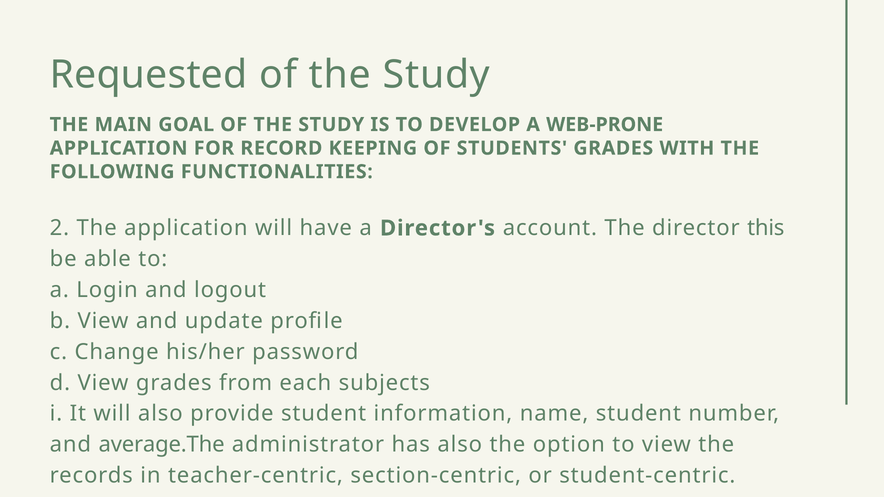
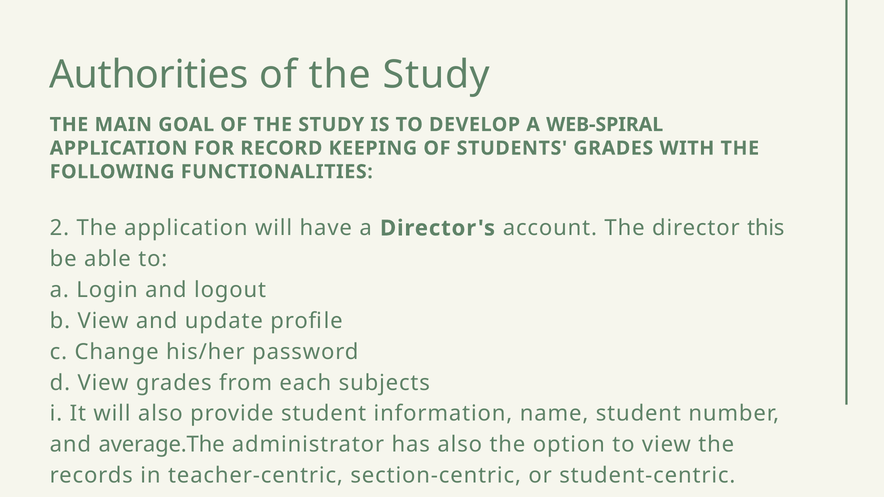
Requested: Requested -> Authorities
WEB-PRONE: WEB-PRONE -> WEB-SPIRAL
